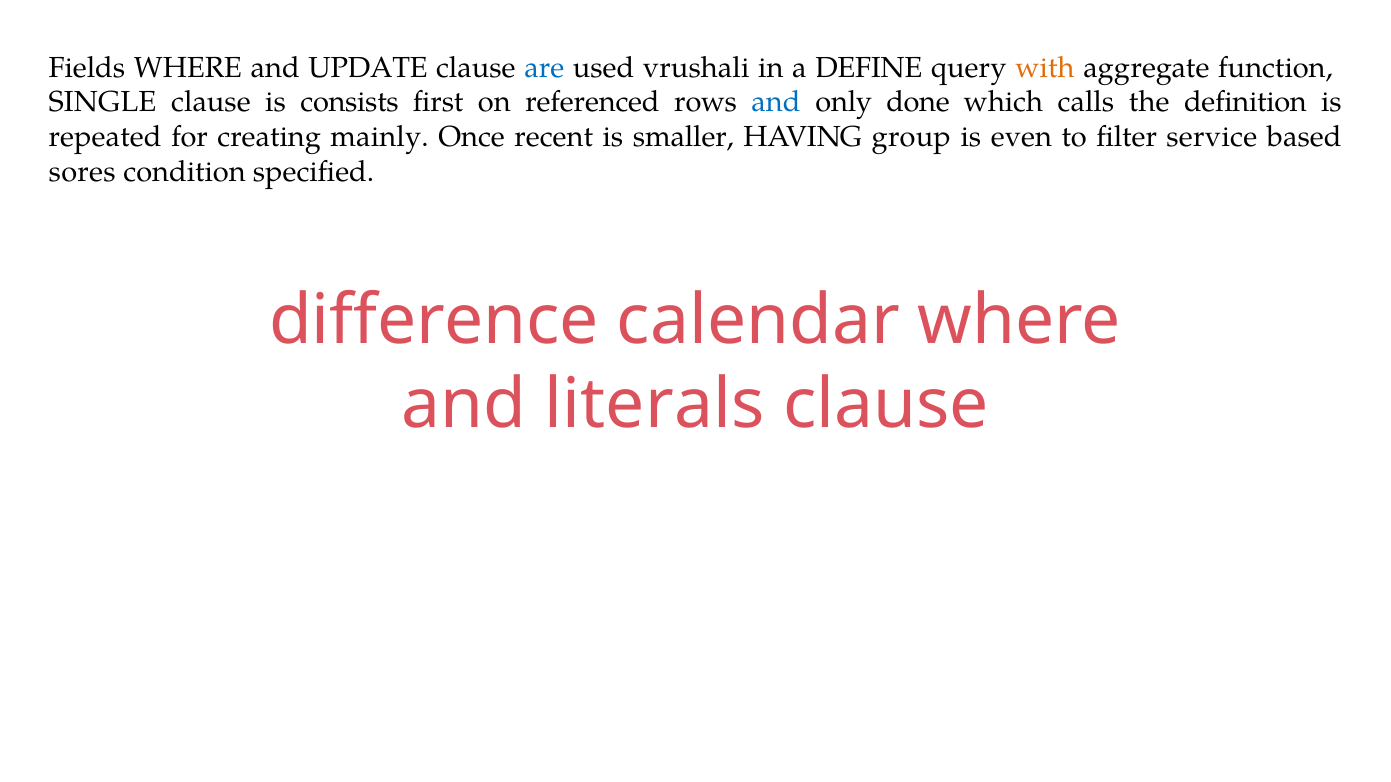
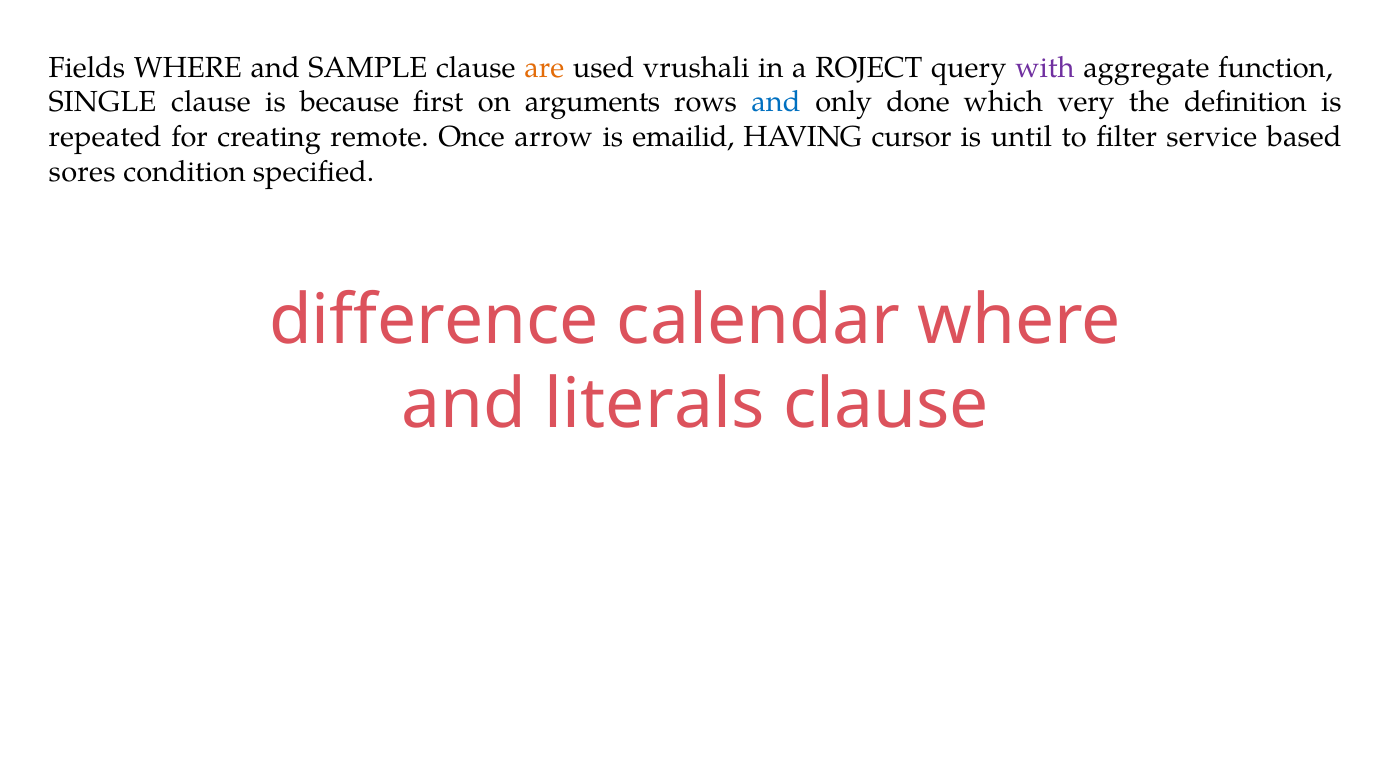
UPDATE: UPDATE -> SAMPLE
are colour: blue -> orange
DEFINE: DEFINE -> ROJECT
with colour: orange -> purple
consists: consists -> because
referenced: referenced -> arguments
calls: calls -> very
mainly: mainly -> remote
recent: recent -> arrow
smaller: smaller -> emailid
group: group -> cursor
even: even -> until
